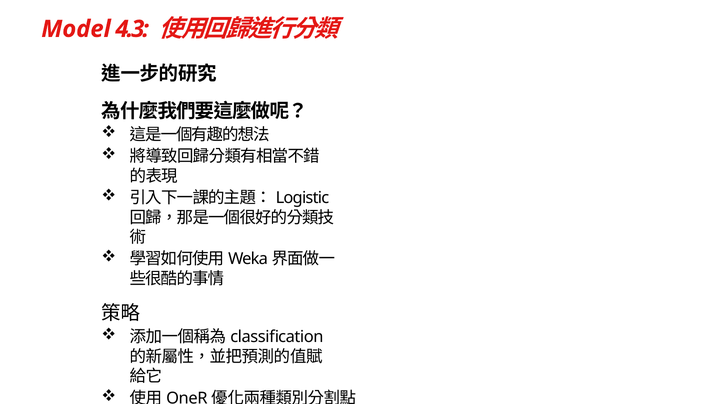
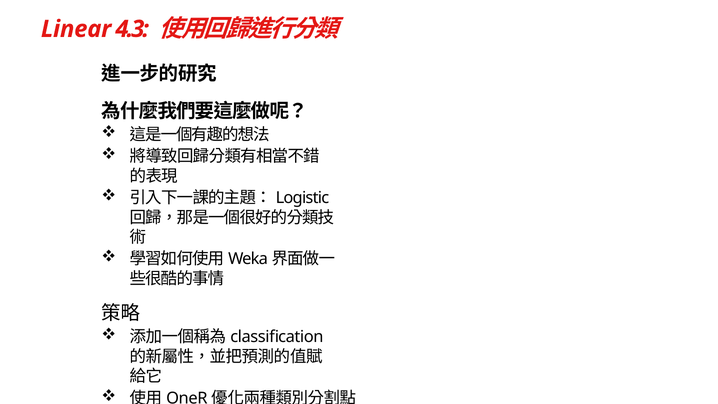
Model: Model -> Linear
